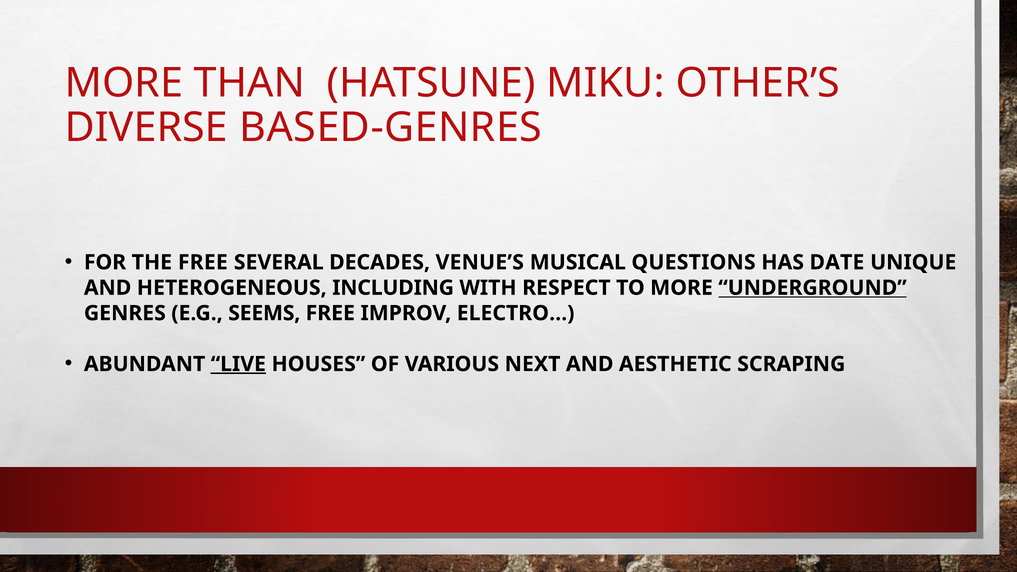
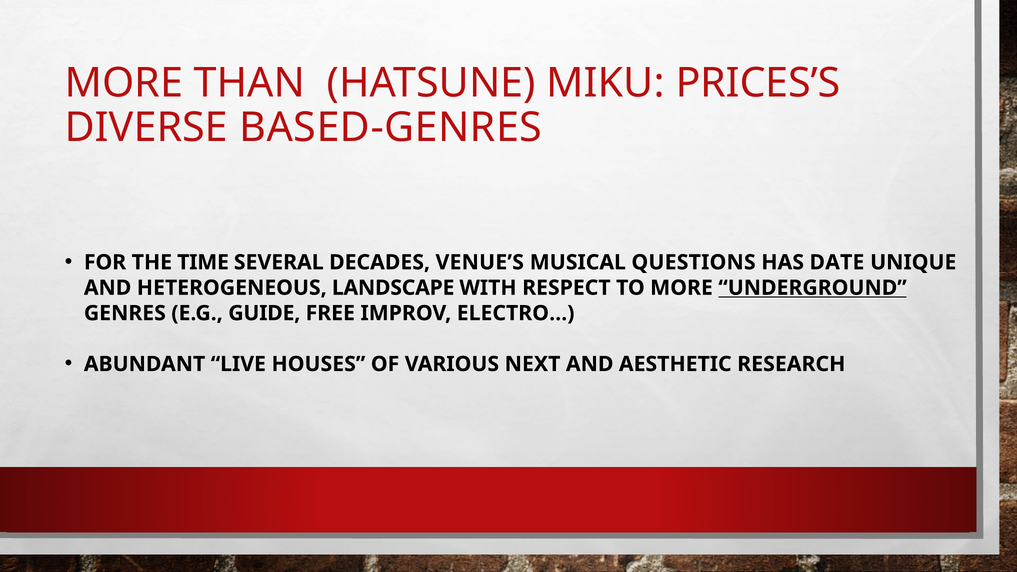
OTHER’S: OTHER’S -> PRICES’S
THE FREE: FREE -> TIME
INCLUDING: INCLUDING -> LANDSCAPE
SEEMS: SEEMS -> GUIDE
LIVE underline: present -> none
SCRAPING: SCRAPING -> RESEARCH
